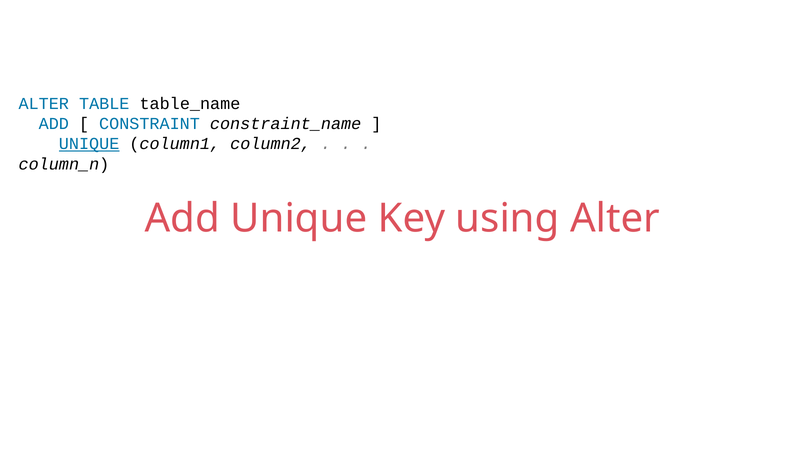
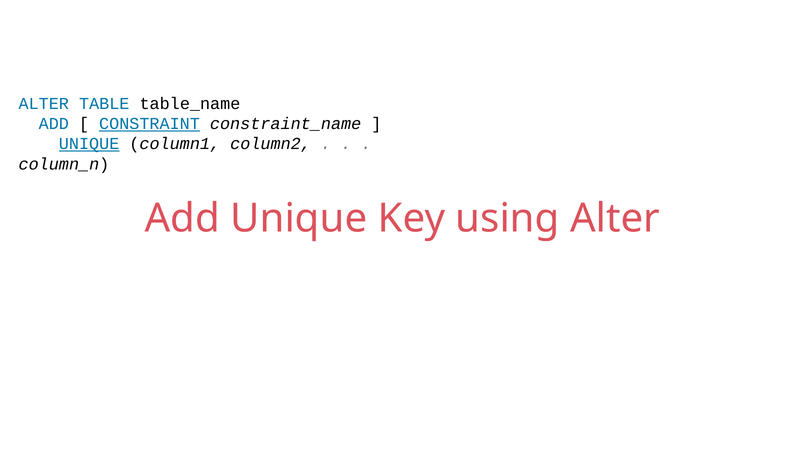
CONSTRAINT underline: none -> present
